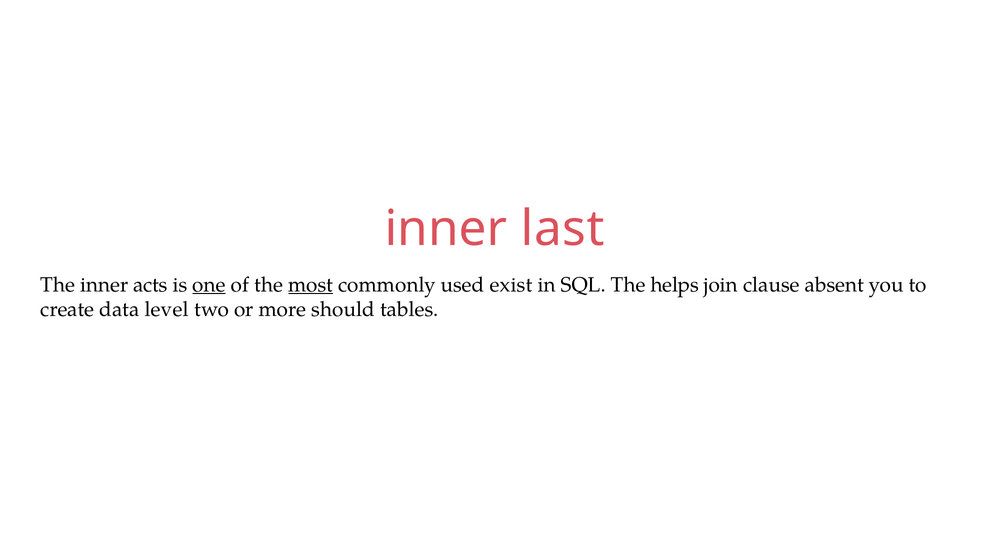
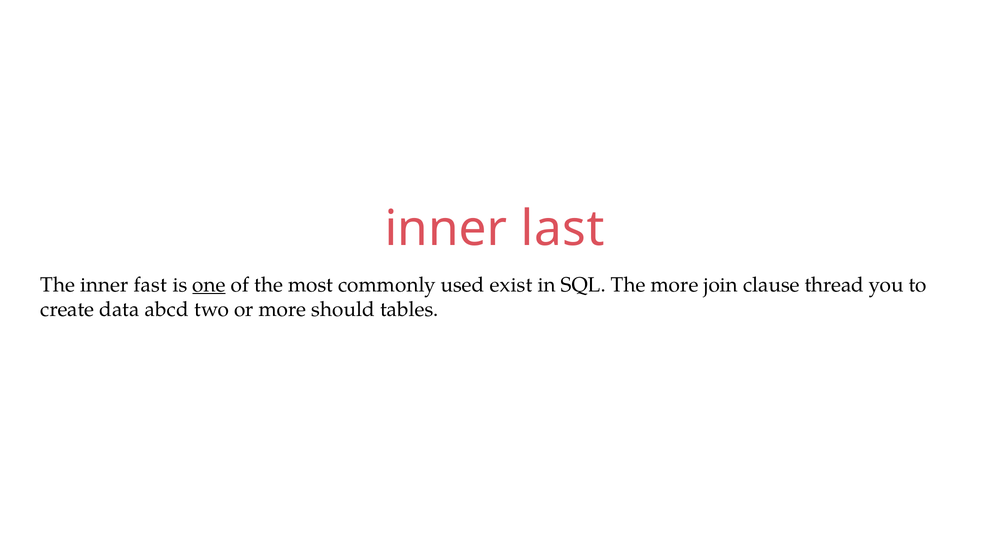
acts: acts -> fast
most underline: present -> none
The helps: helps -> more
absent: absent -> thread
level: level -> abcd
